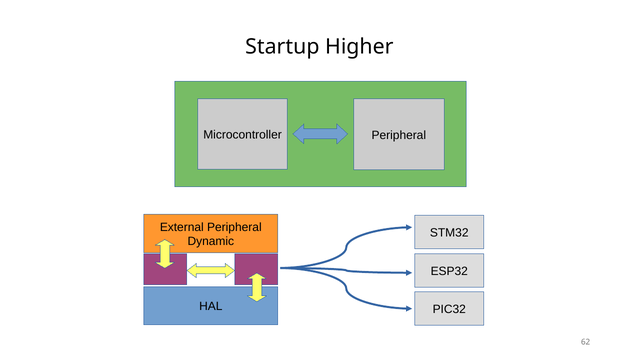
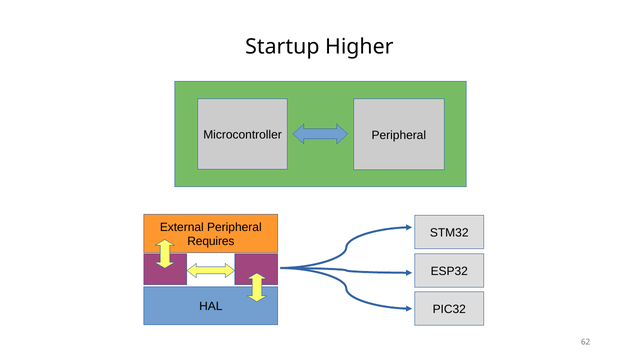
Dynamic: Dynamic -> Requires
